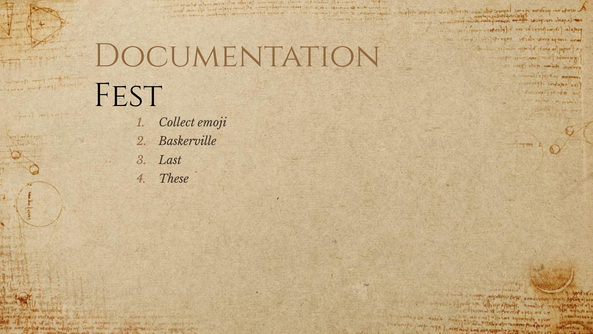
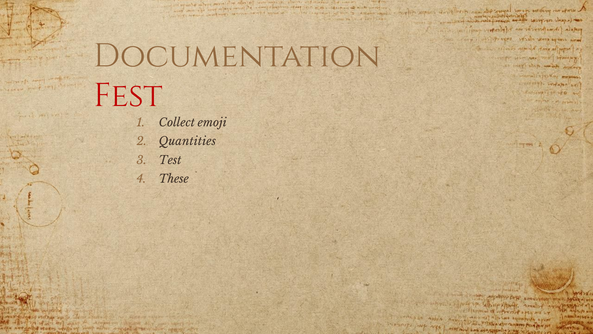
Fest colour: black -> red
Baskerville: Baskerville -> Quantities
Last: Last -> Test
